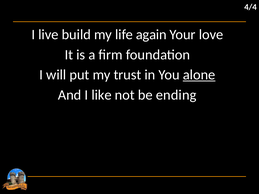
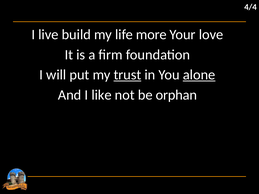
again: again -> more
trust underline: none -> present
ending: ending -> orphan
